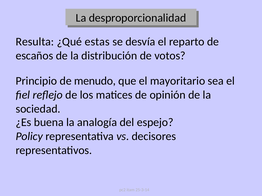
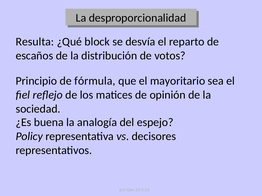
estas: estas -> block
menudo: menudo -> fórmula
